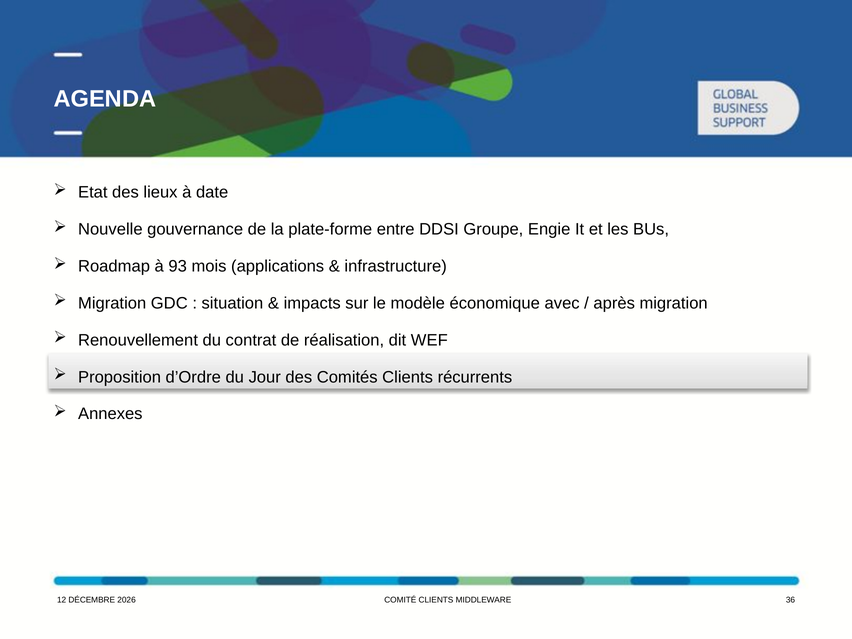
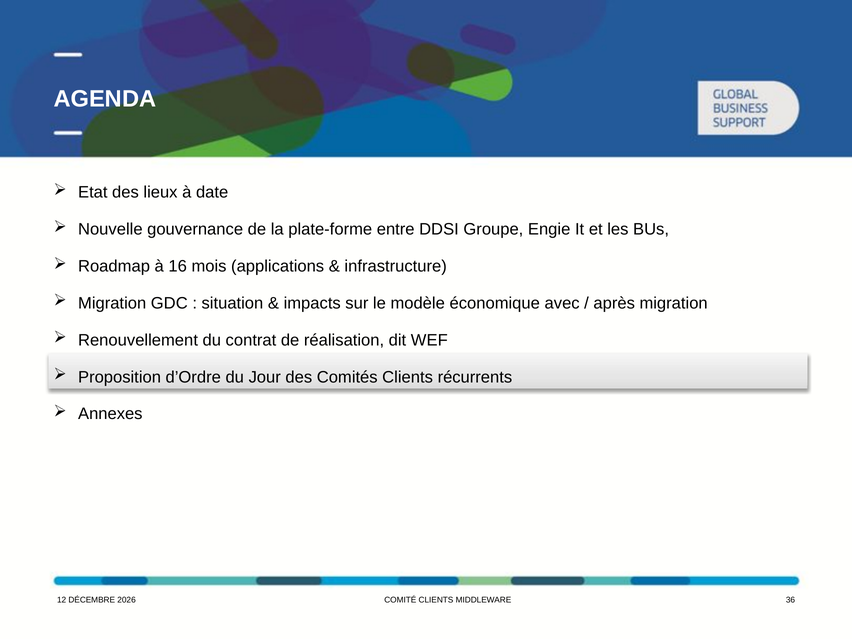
93: 93 -> 16
